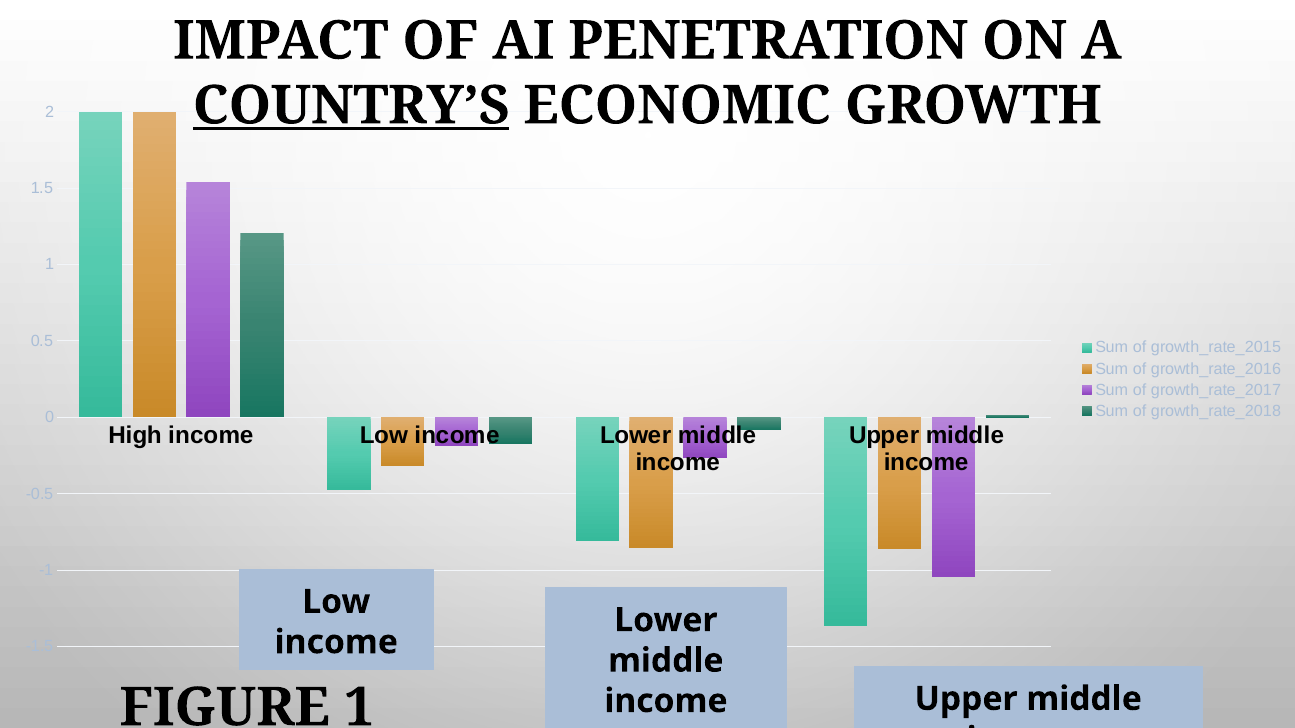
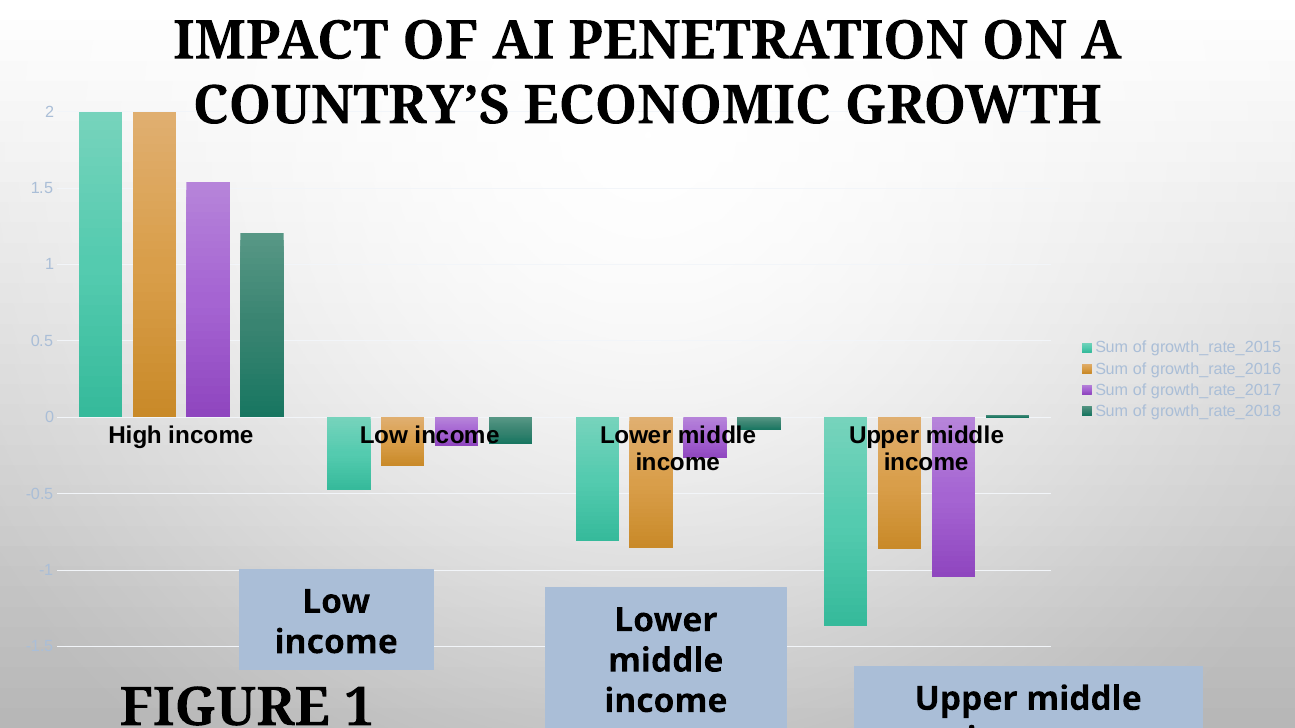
COUNTRY’S underline: present -> none
